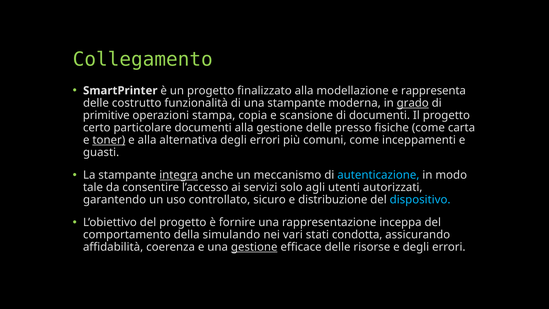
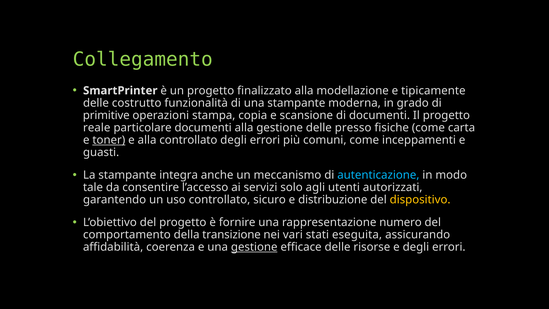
rappresenta: rappresenta -> tipicamente
grado underline: present -> none
certo: certo -> reale
alla alternativa: alternativa -> controllato
integra underline: present -> none
dispositivo colour: light blue -> yellow
inceppa: inceppa -> numero
simulando: simulando -> transizione
condotta: condotta -> eseguita
